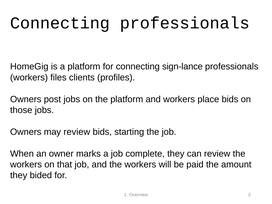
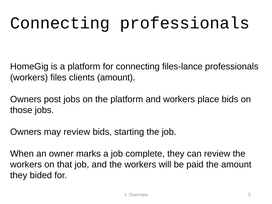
sign-lance: sign-lance -> files-lance
clients profiles: profiles -> amount
